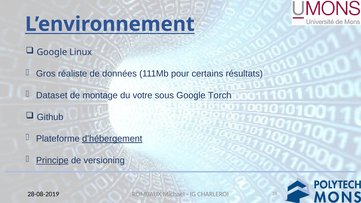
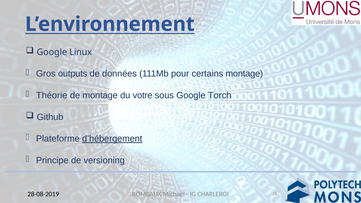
réaliste: réaliste -> outputs
certains résultats: résultats -> montage
Dataset: Dataset -> Théorie
Principe underline: present -> none
